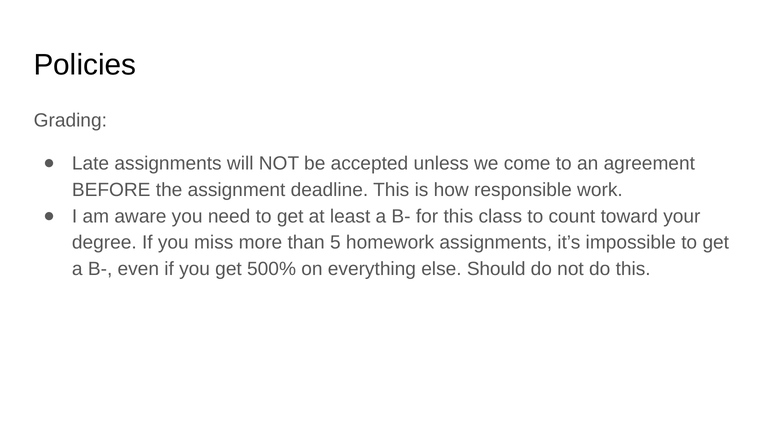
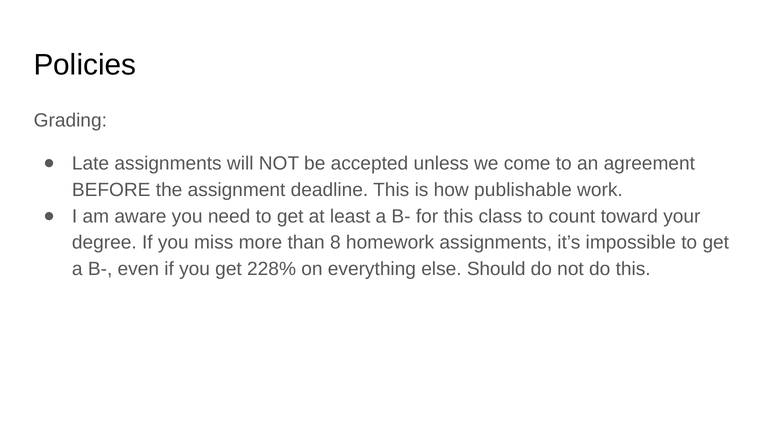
responsible: responsible -> publishable
5: 5 -> 8
500%: 500% -> 228%
